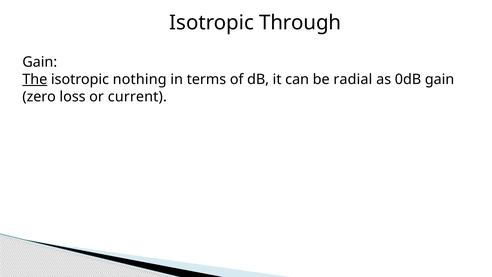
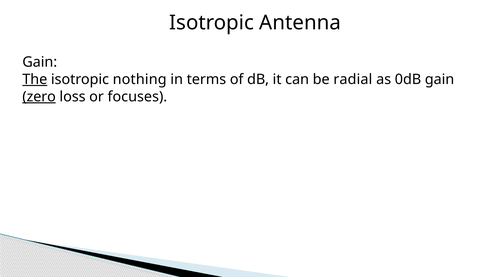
Through: Through -> Antenna
zero underline: none -> present
current: current -> focuses
